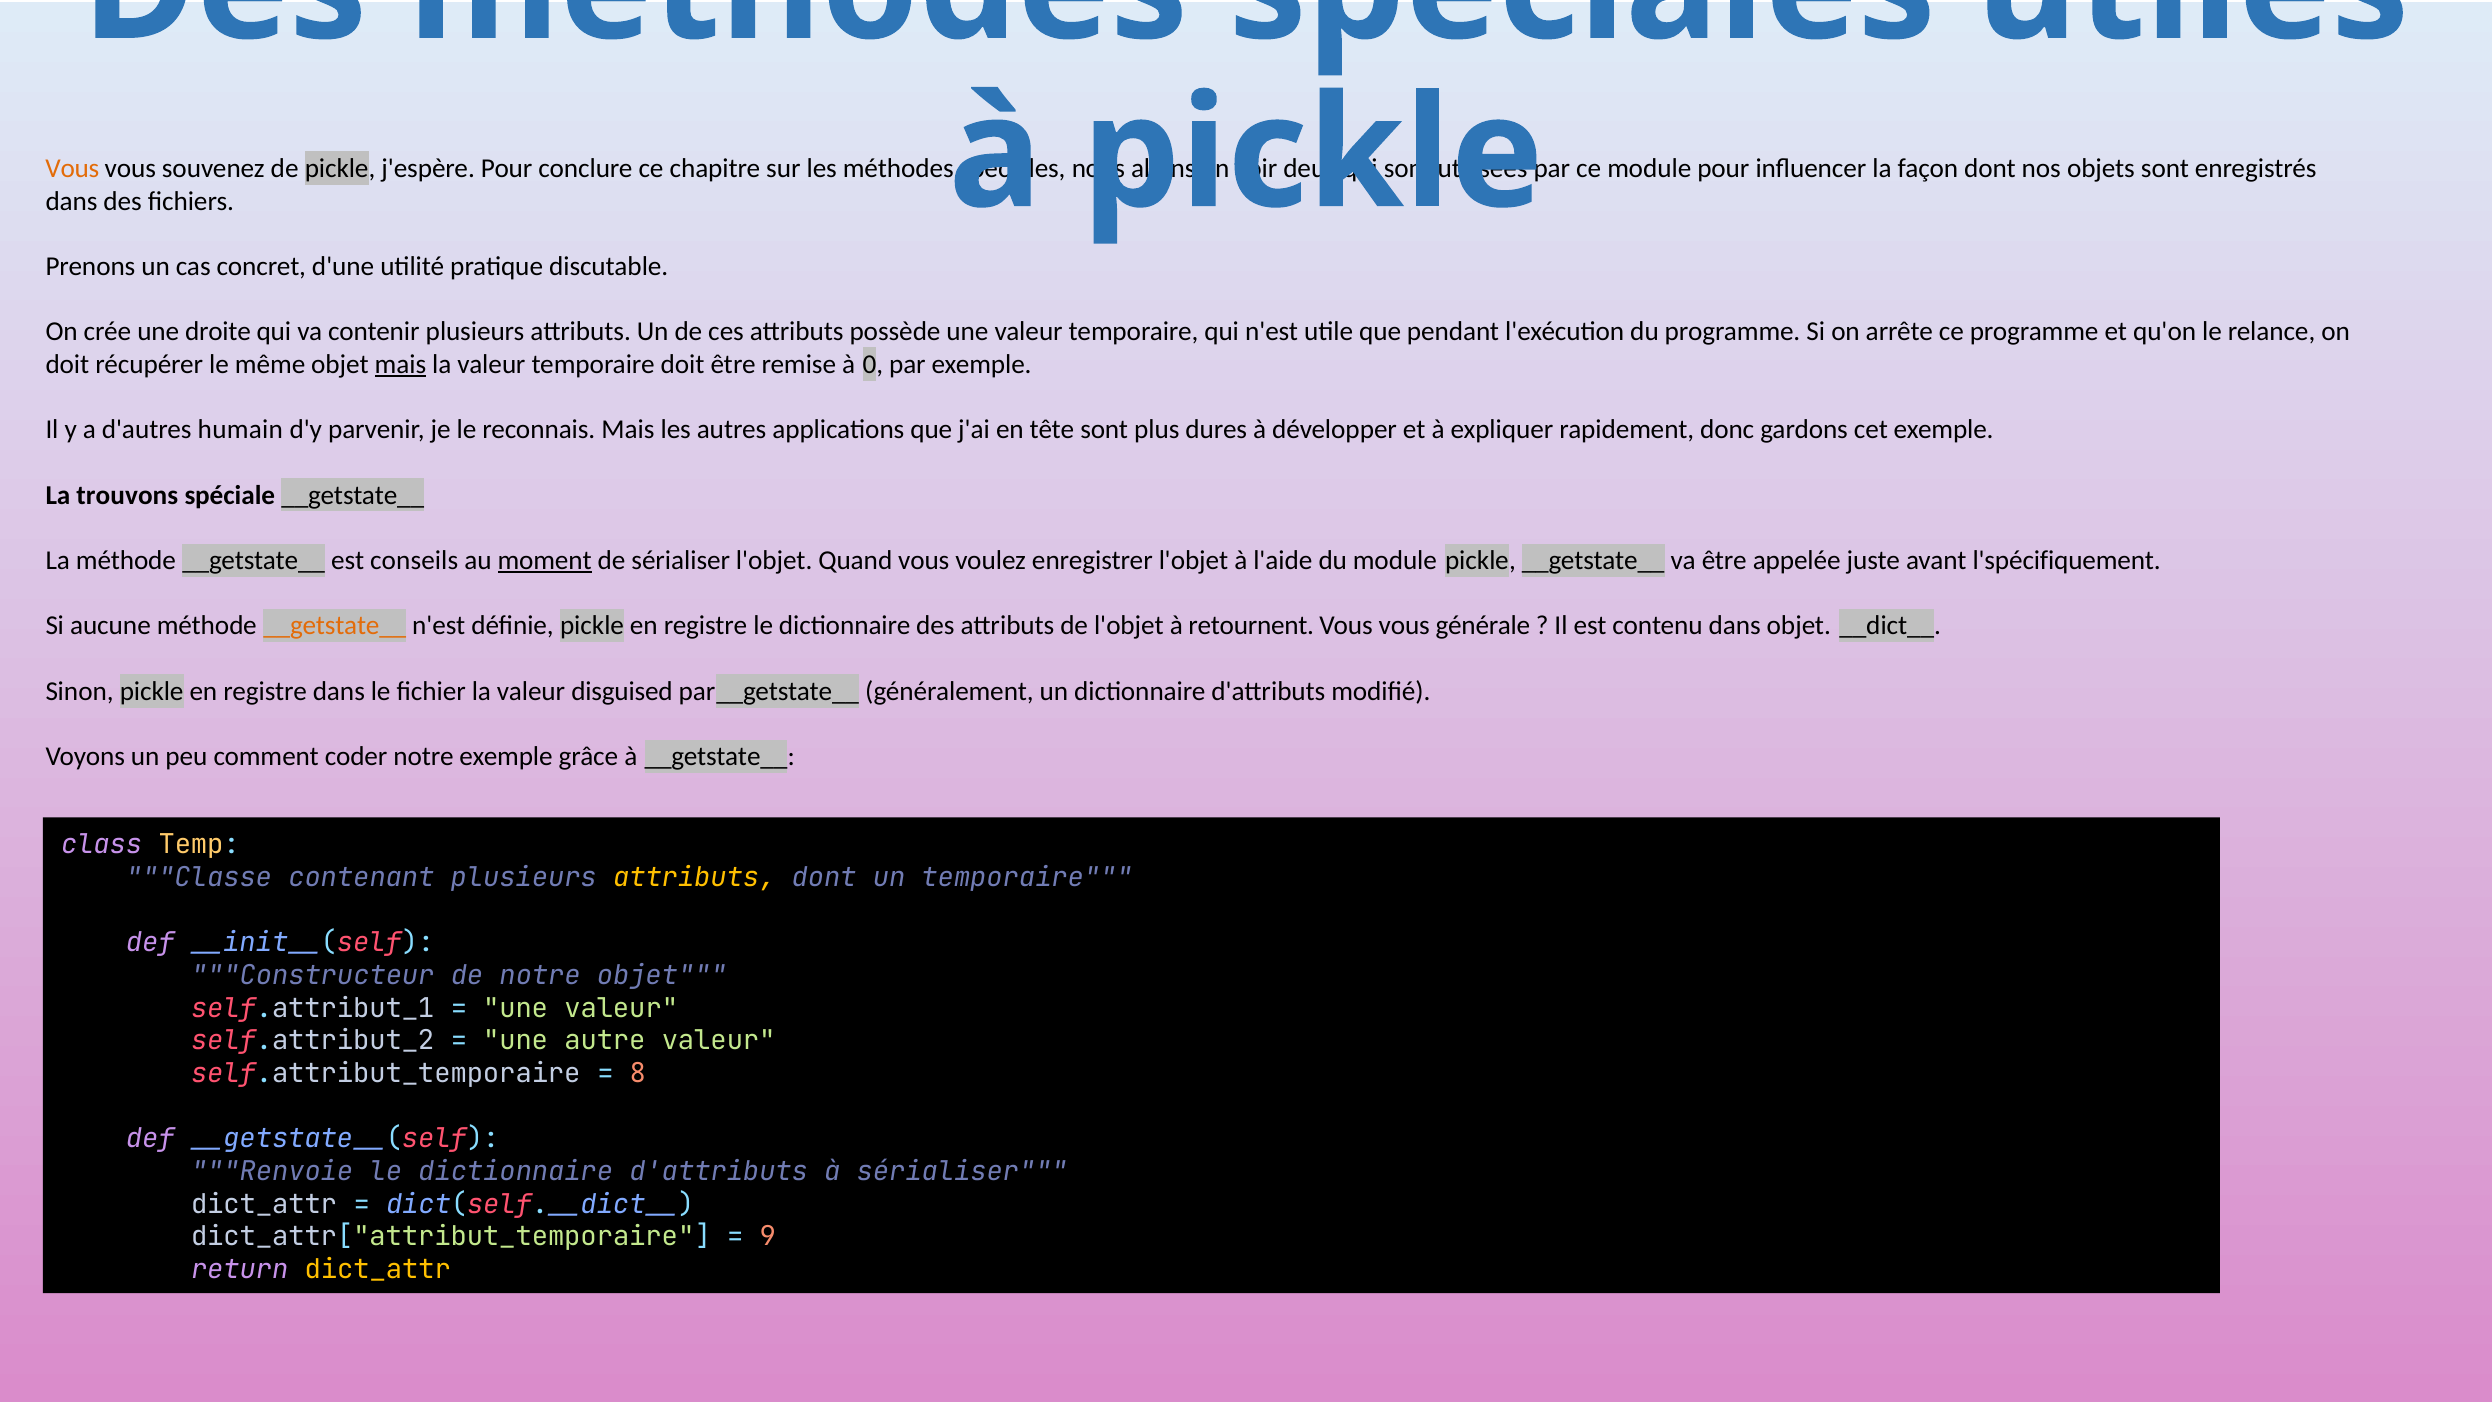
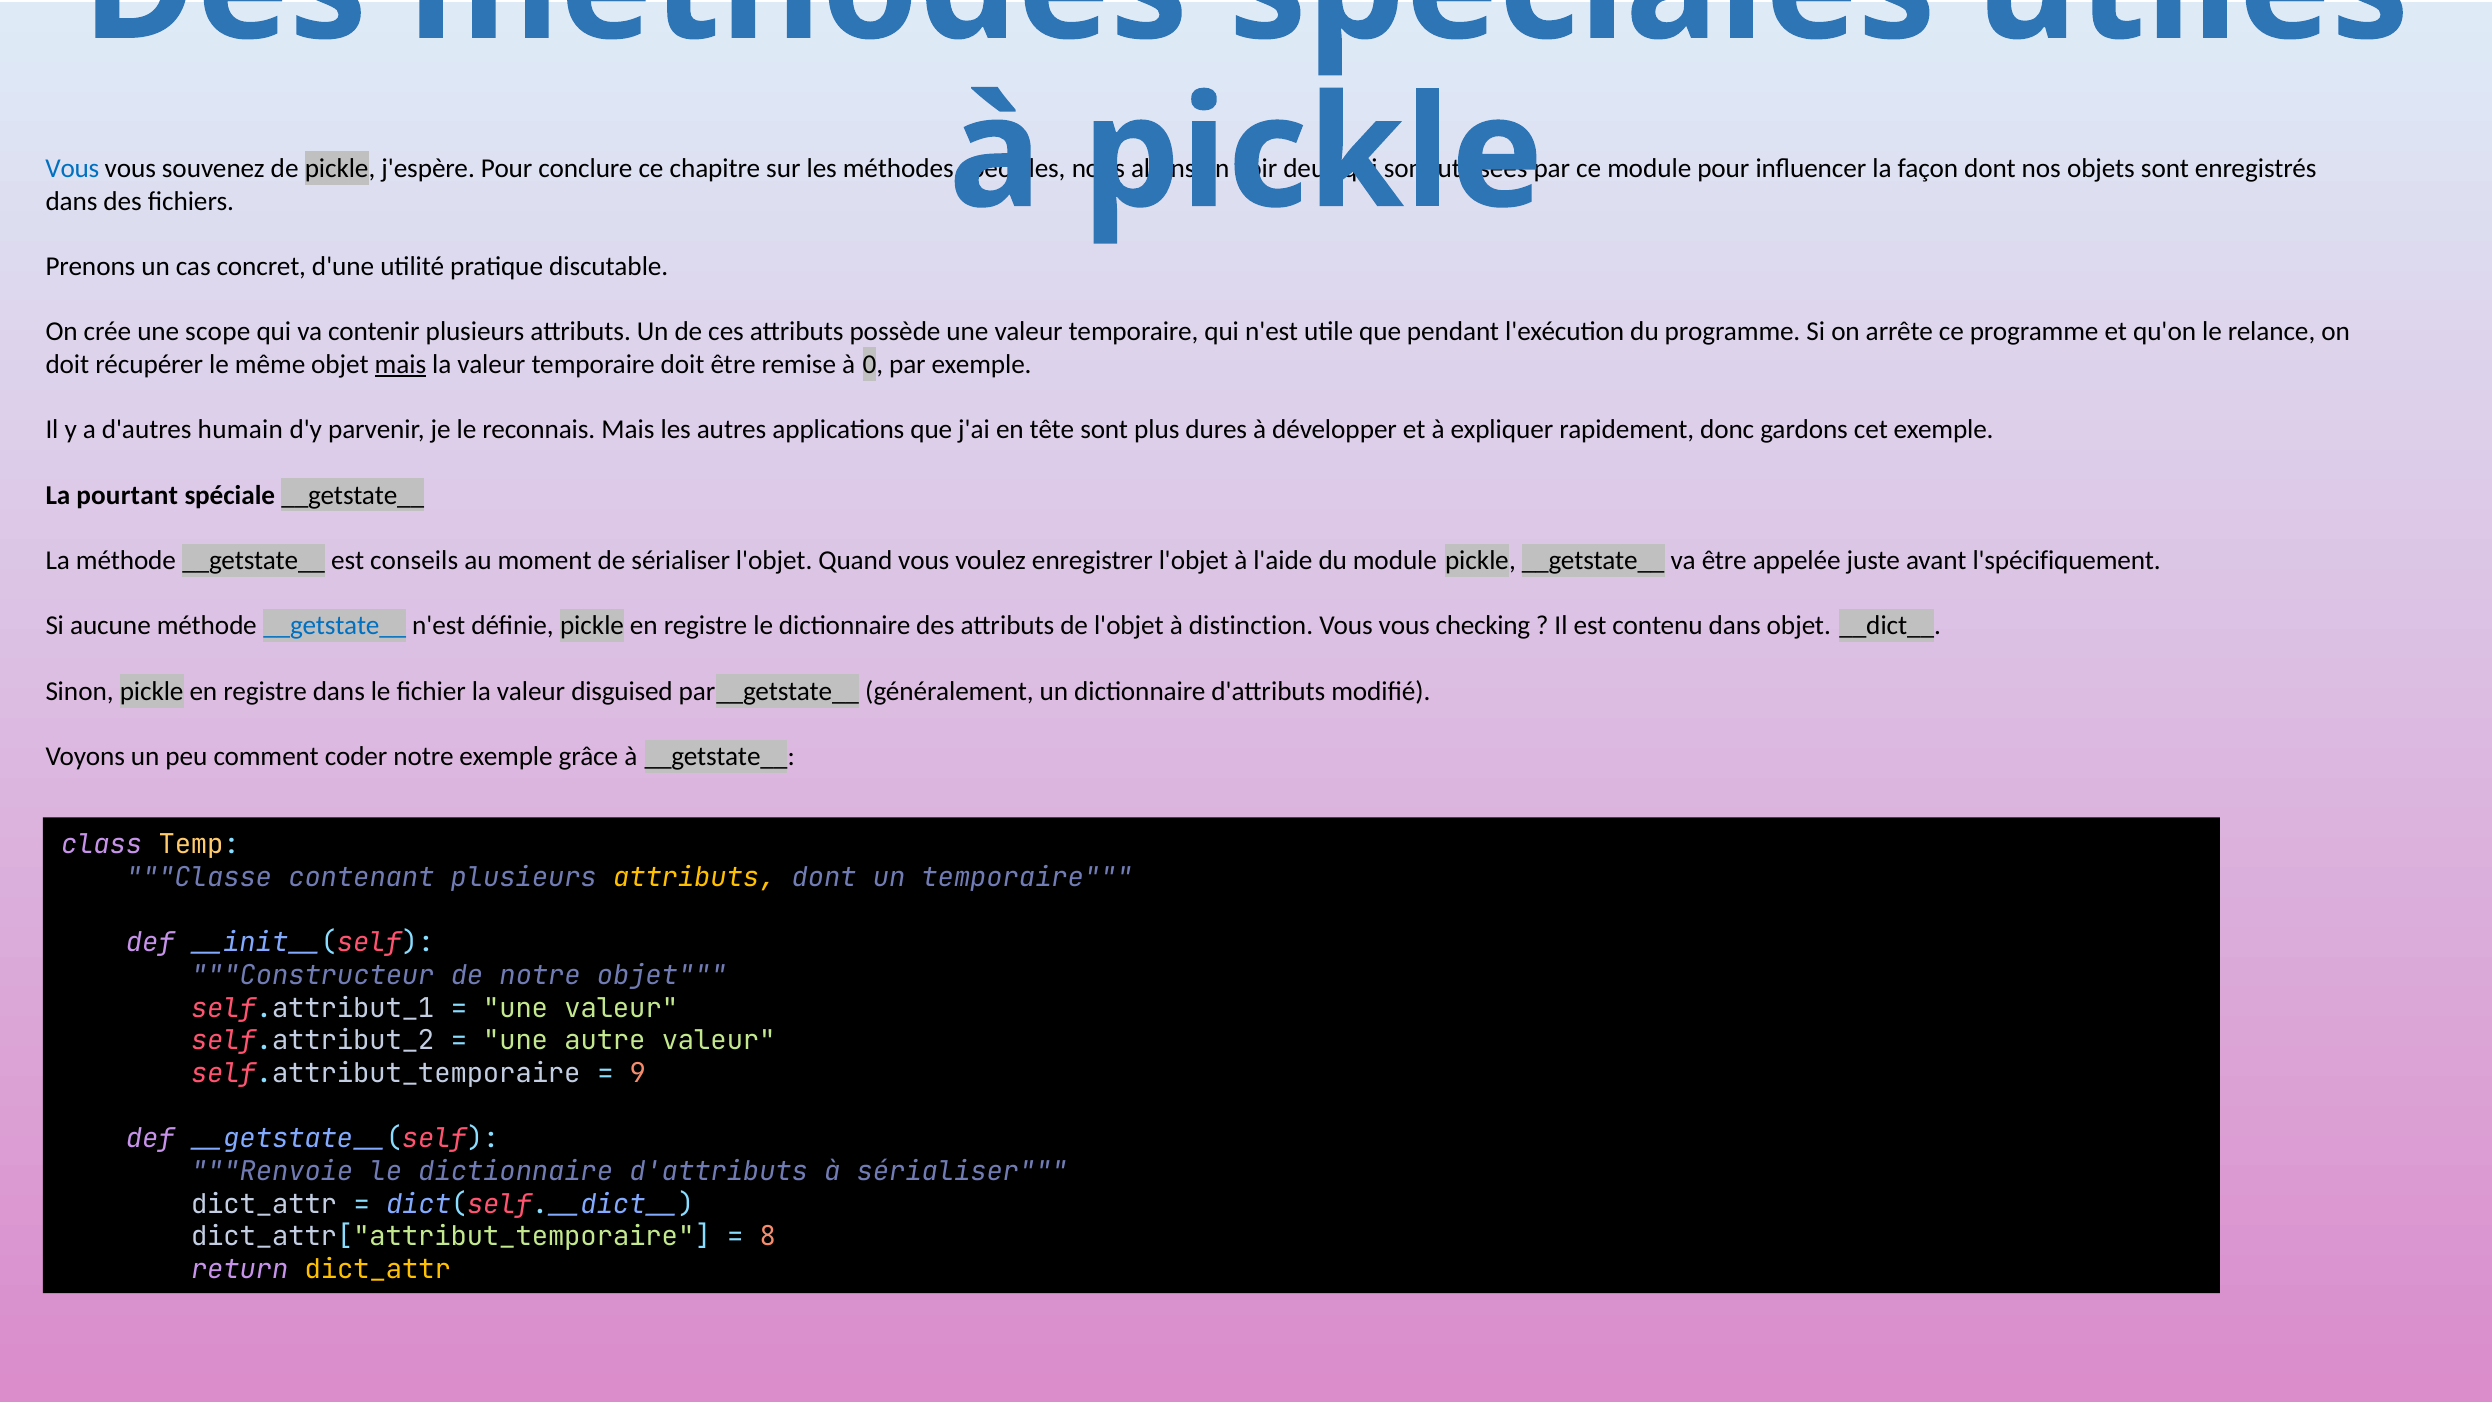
Vous at (72, 168) colour: orange -> blue
droite: droite -> scope
trouvons: trouvons -> pourtant
moment underline: present -> none
__getstate__ at (335, 626) colour: orange -> blue
retournent: retournent -> distinction
générale: générale -> checking
8: 8 -> 9
9: 9 -> 8
